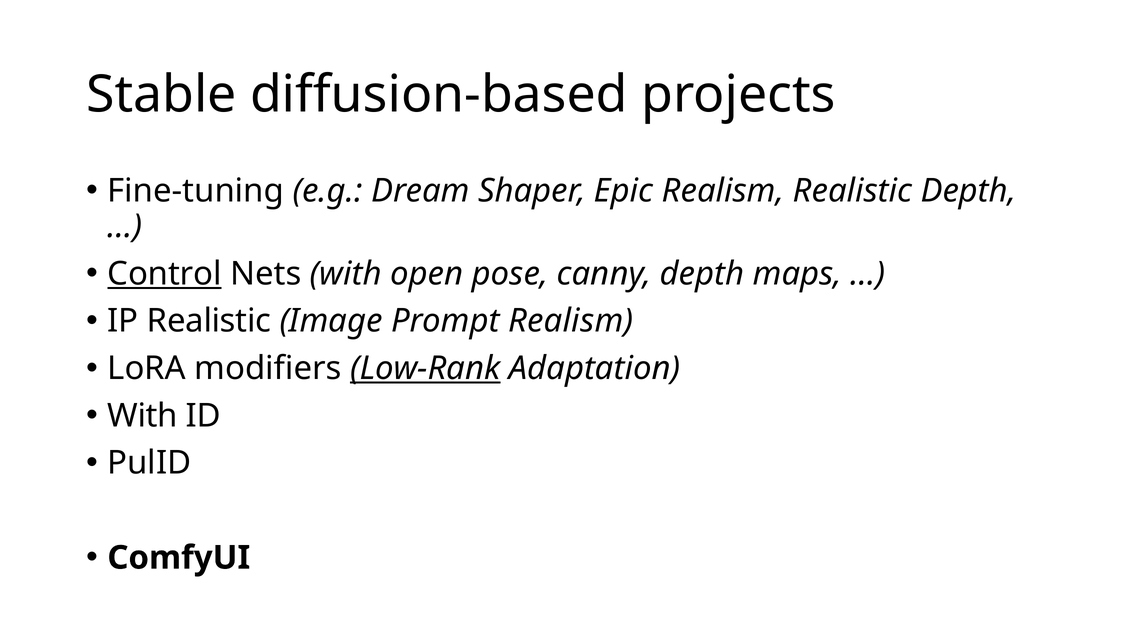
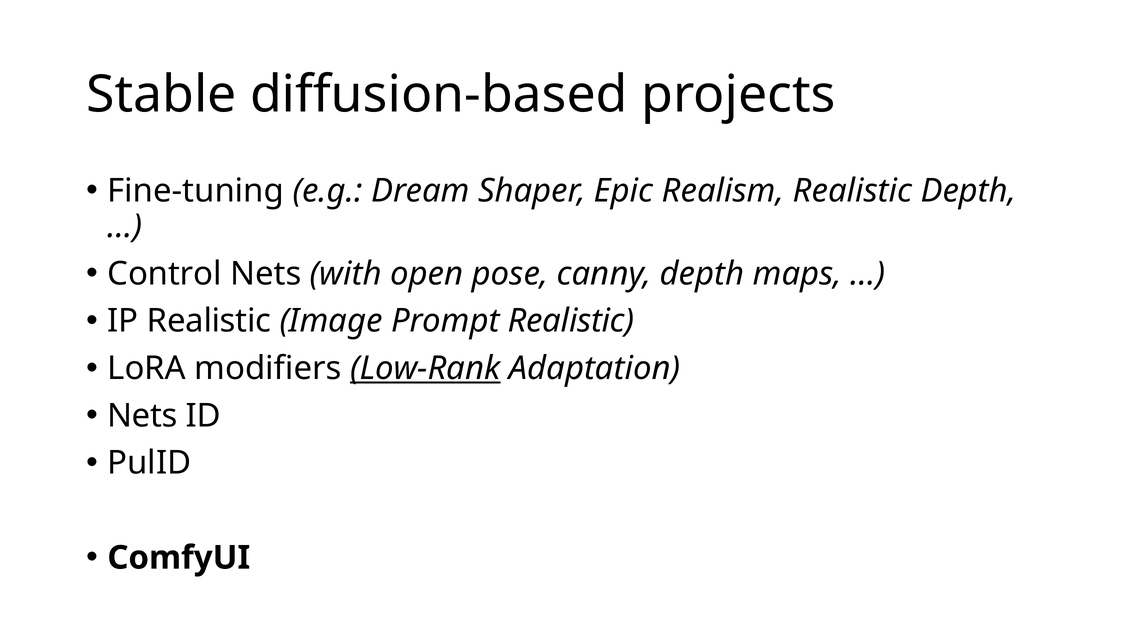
Control underline: present -> none
Prompt Realism: Realism -> Realistic
With at (142, 416): With -> Nets
